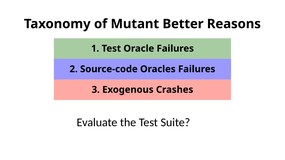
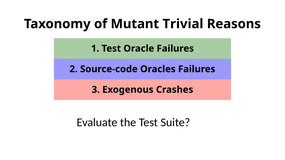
Better: Better -> Trivial
